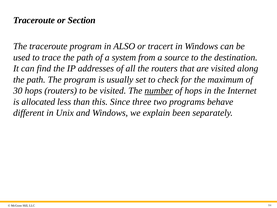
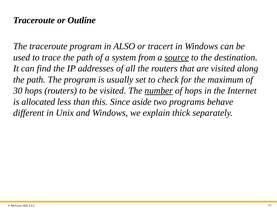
Section: Section -> Outline
source underline: none -> present
three: three -> aside
been: been -> thick
